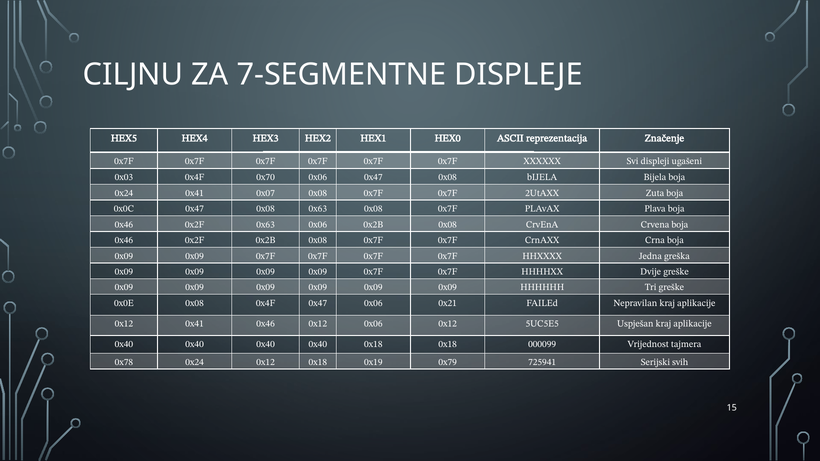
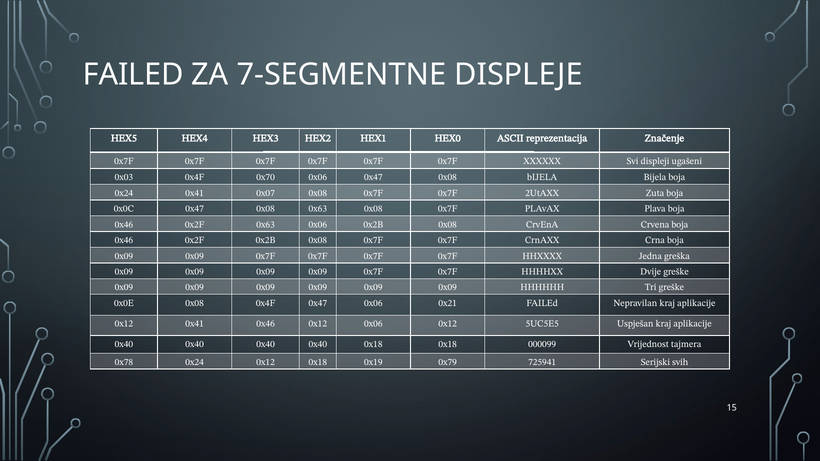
CILJNU at (133, 74): CILJNU -> FAILED
